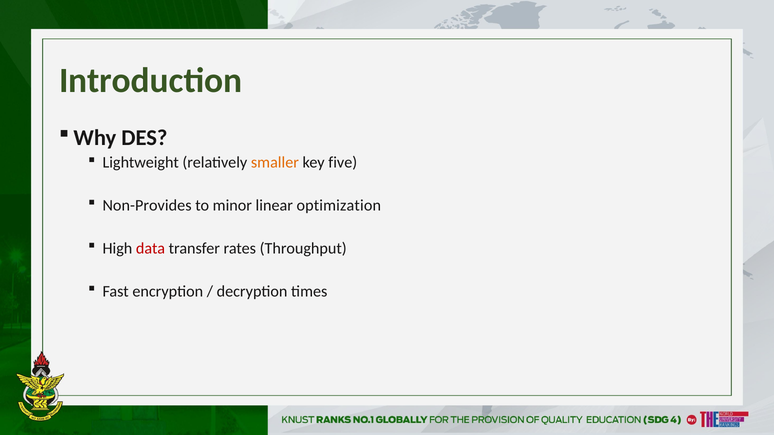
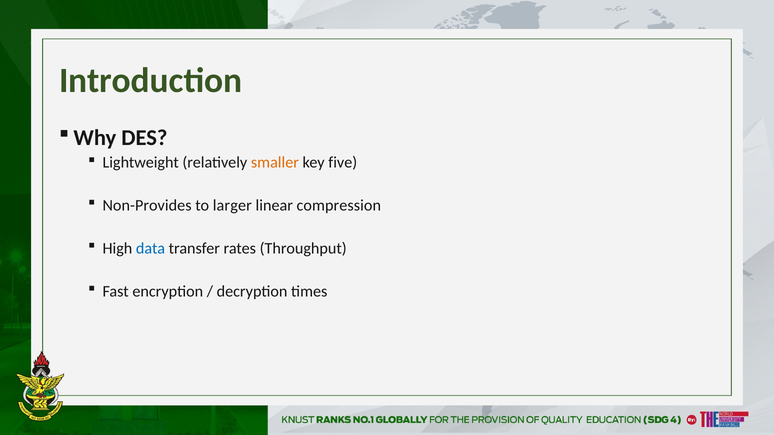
minor: minor -> larger
optimization: optimization -> compression
data colour: red -> blue
